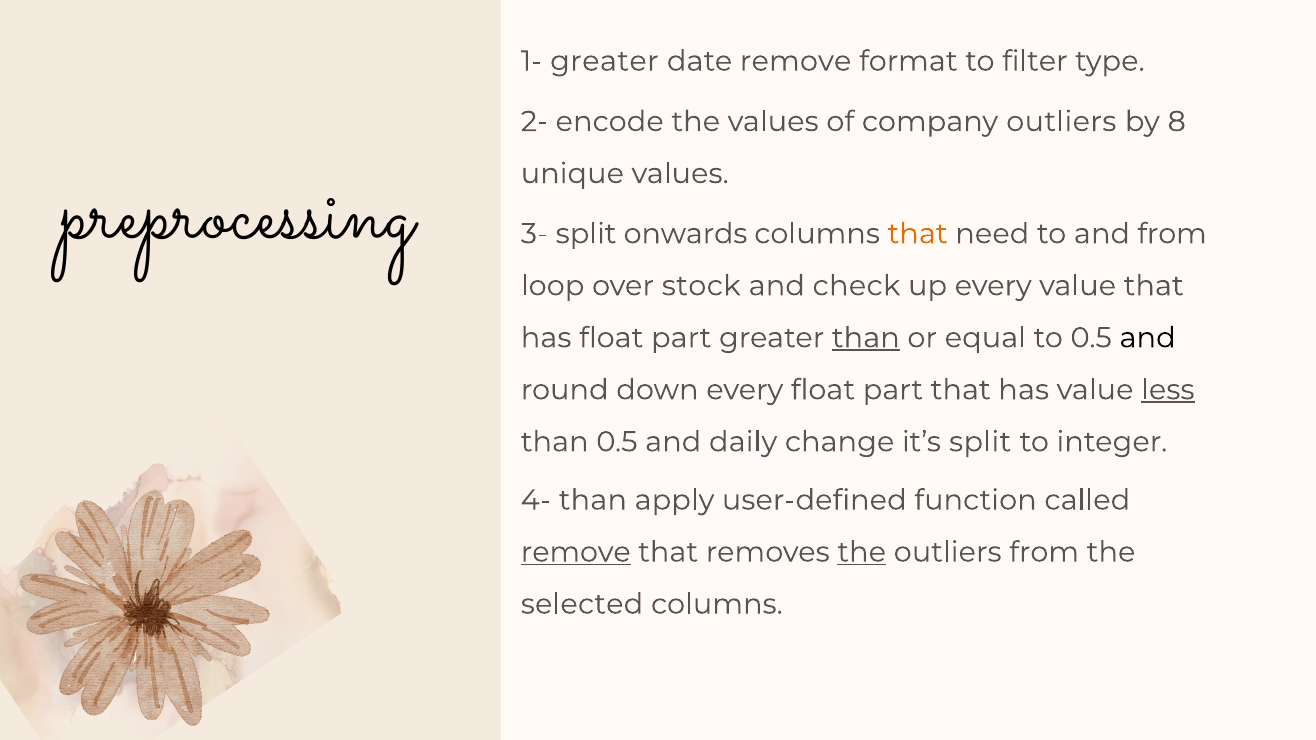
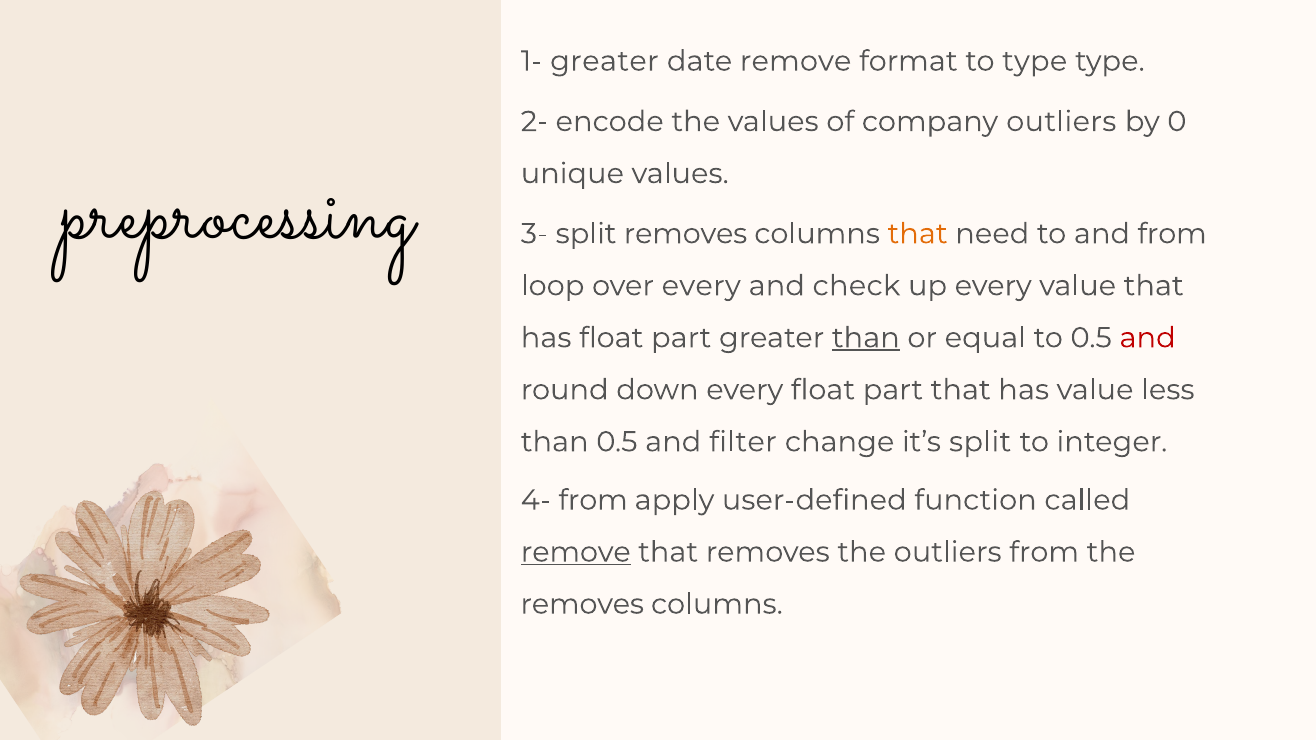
to filter: filter -> type
8: 8 -> 0
split onwards: onwards -> removes
over stock: stock -> every
and at (1148, 338) colour: black -> red
less underline: present -> none
daily: daily -> filter
4- than: than -> from
the at (862, 552) underline: present -> none
selected at (582, 604): selected -> removes
